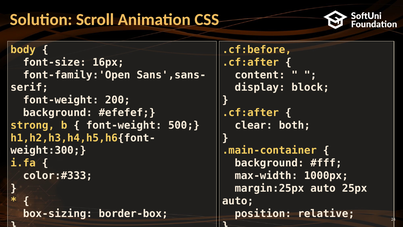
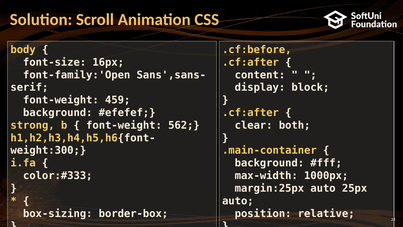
200: 200 -> 459
500: 500 -> 562
